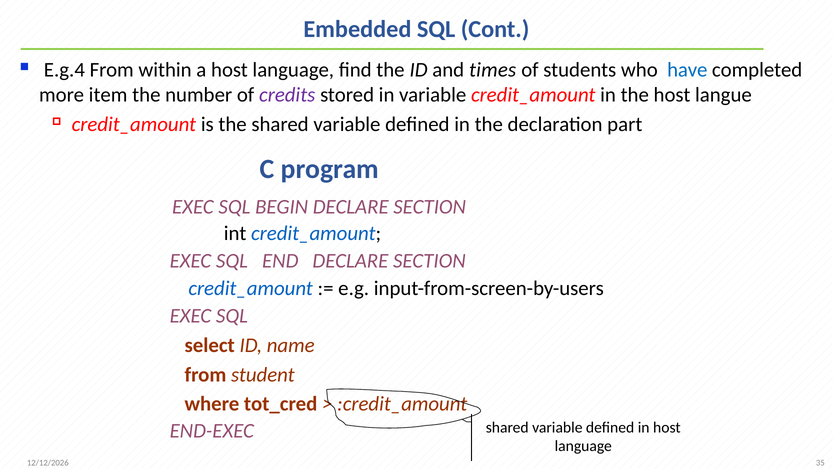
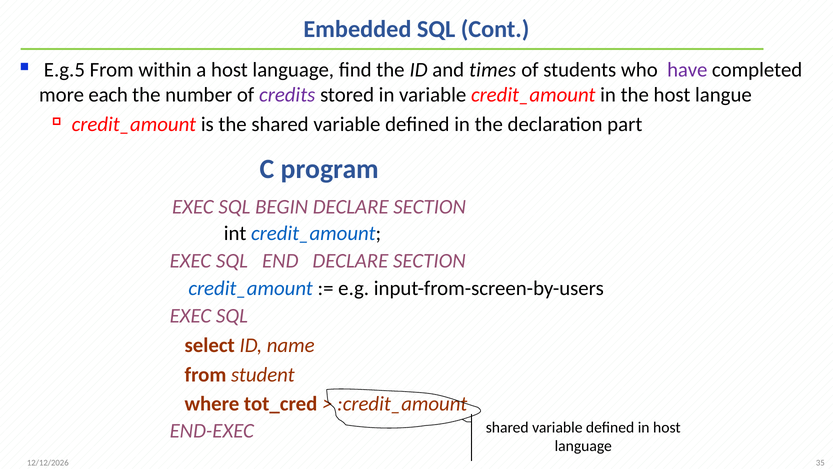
E.g.4: E.g.4 -> E.g.5
have colour: blue -> purple
item: item -> each
